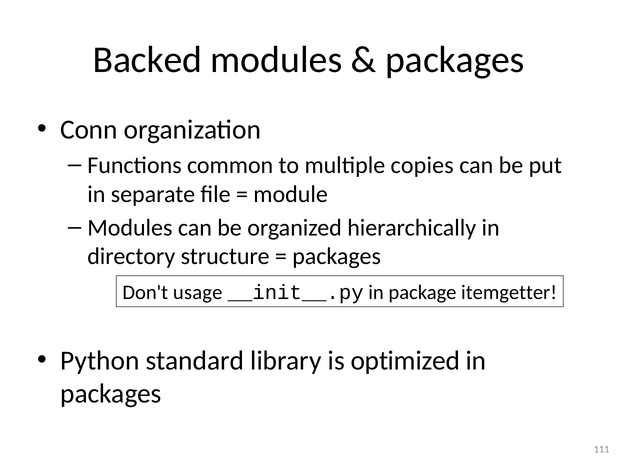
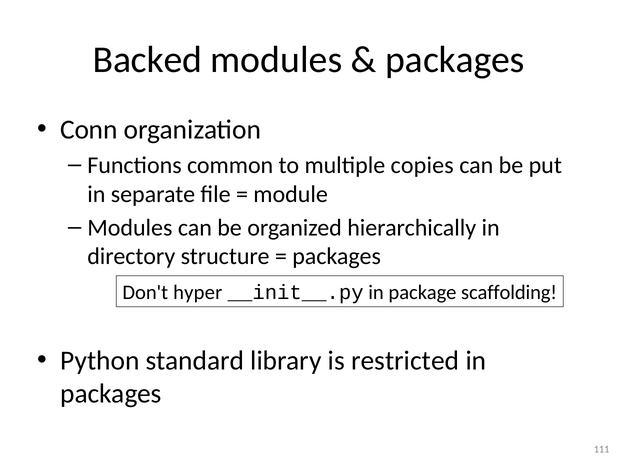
usage: usage -> hyper
itemgetter: itemgetter -> scaffolding
optimized: optimized -> restricted
